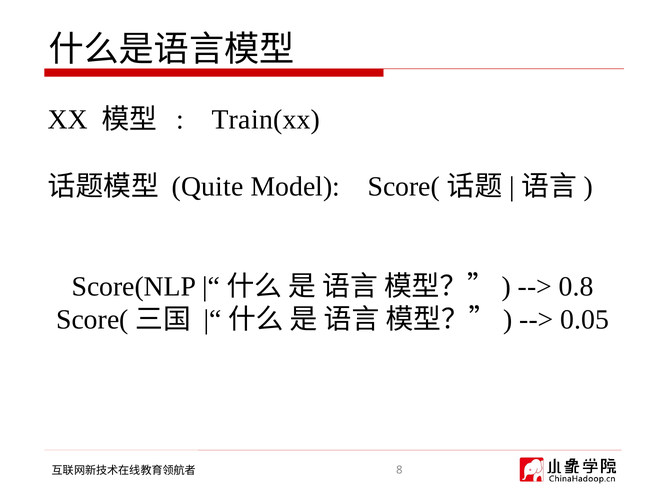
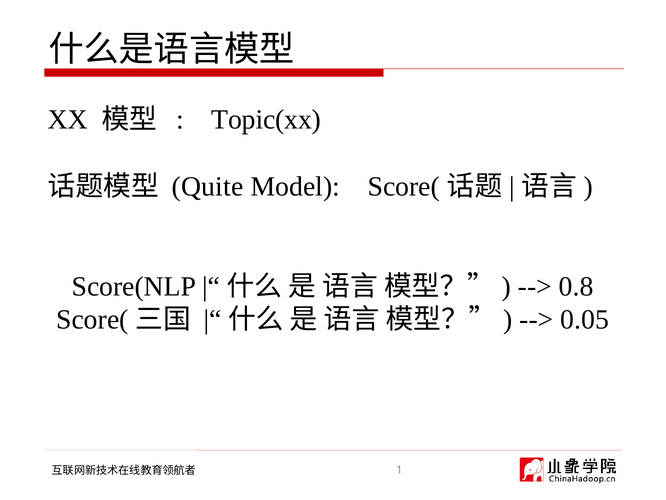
Train(xx: Train(xx -> Topic(xx
8: 8 -> 1
